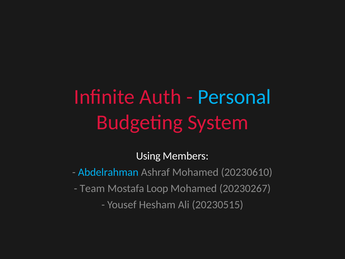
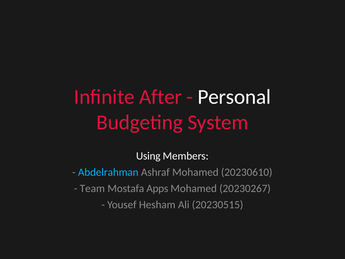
Auth: Auth -> After
Personal colour: light blue -> white
Loop: Loop -> Apps
